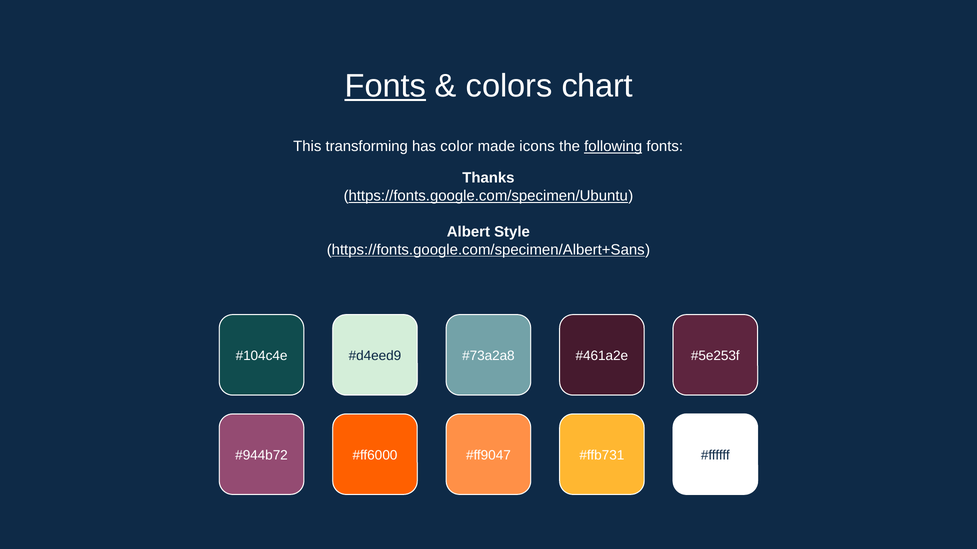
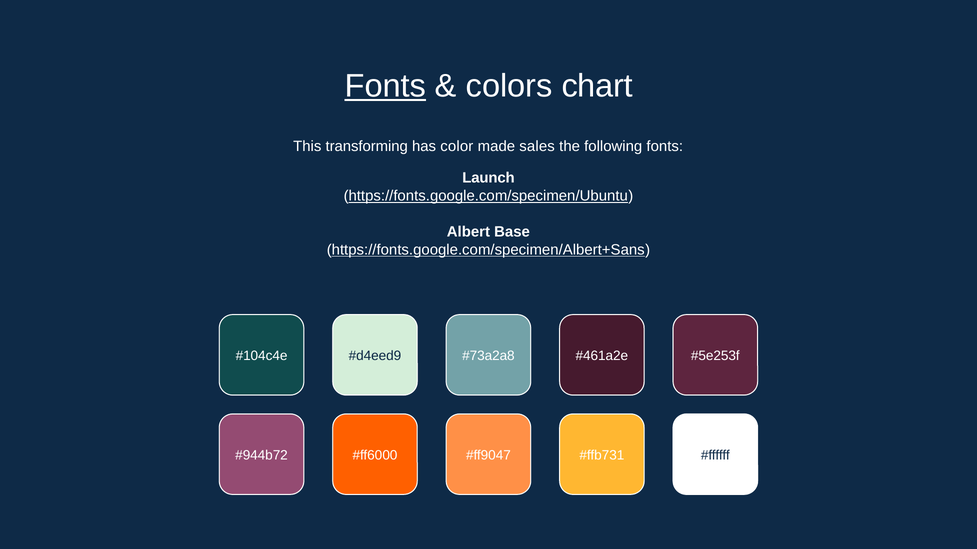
icons: icons -> sales
following underline: present -> none
Thanks: Thanks -> Launch
Style: Style -> Base
